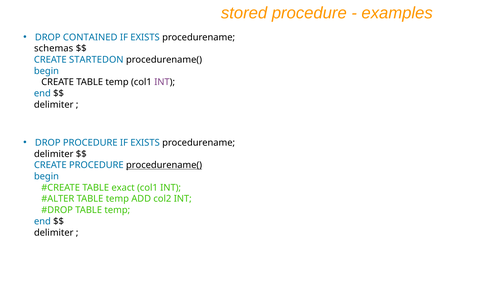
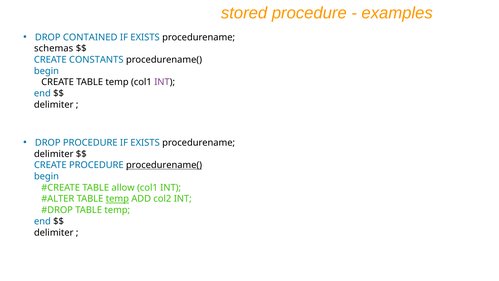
STARTEDON: STARTEDON -> CONSTANTS
exact: exact -> allow
temp at (117, 199) underline: none -> present
